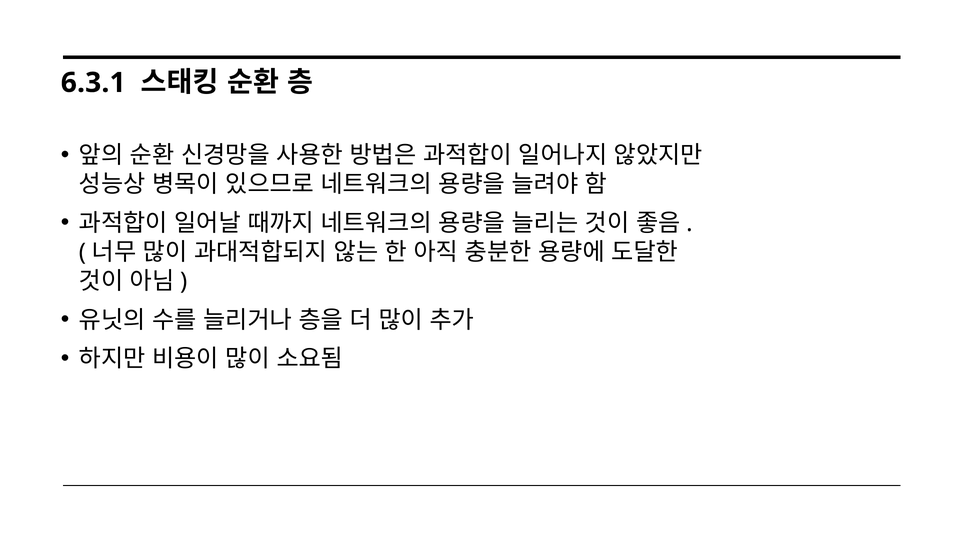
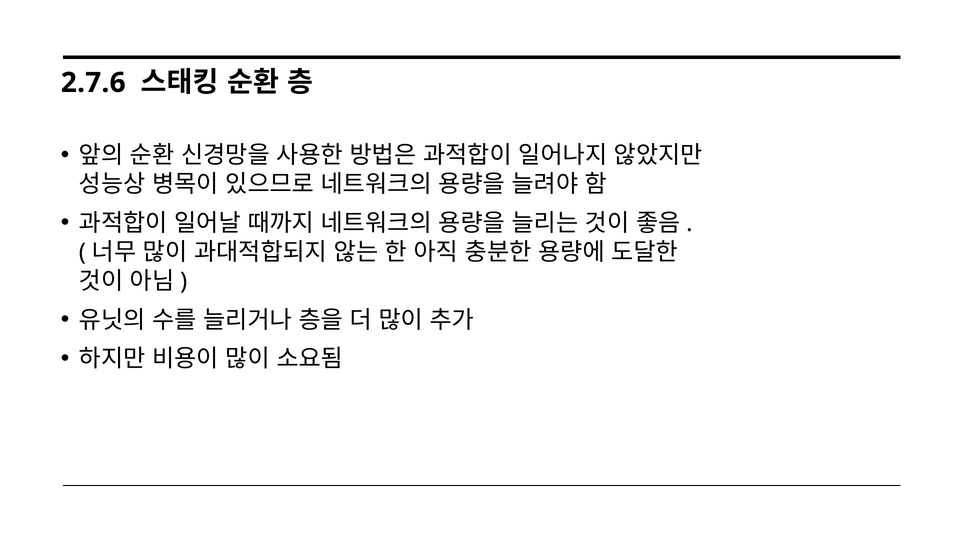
6.3.1: 6.3.1 -> 2.7.6
